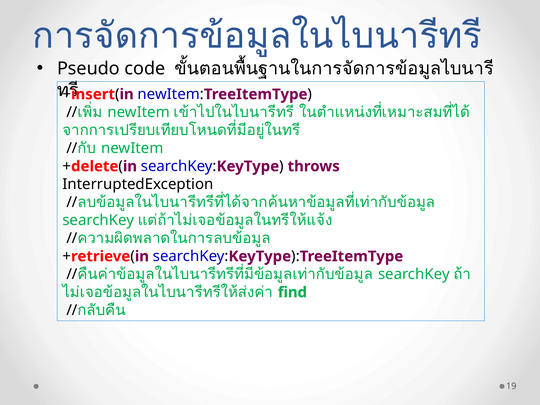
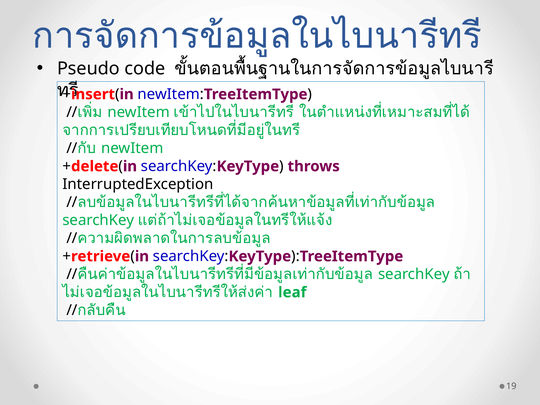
find: find -> leaf
